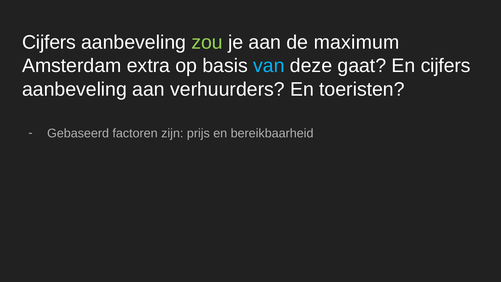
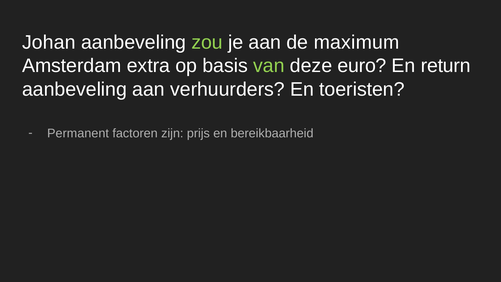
Cijfers at (49, 42): Cijfers -> Johan
van colour: light blue -> light green
gaat: gaat -> euro
En cijfers: cijfers -> return
Gebaseerd: Gebaseerd -> Permanent
